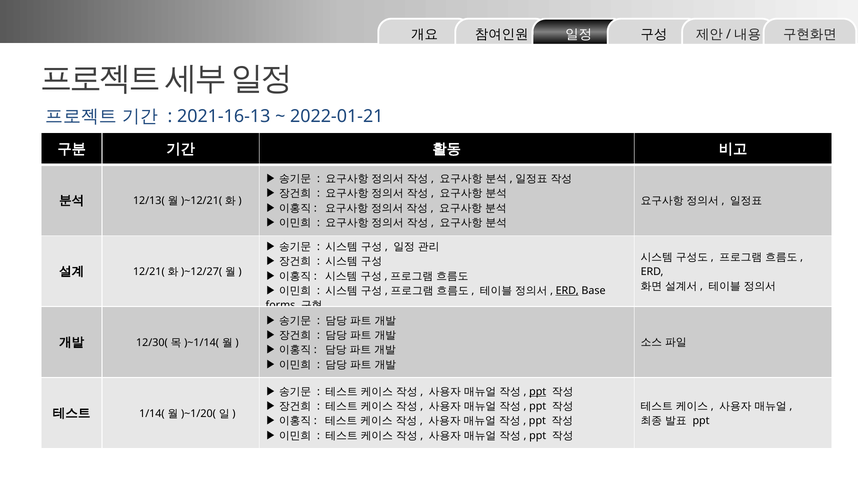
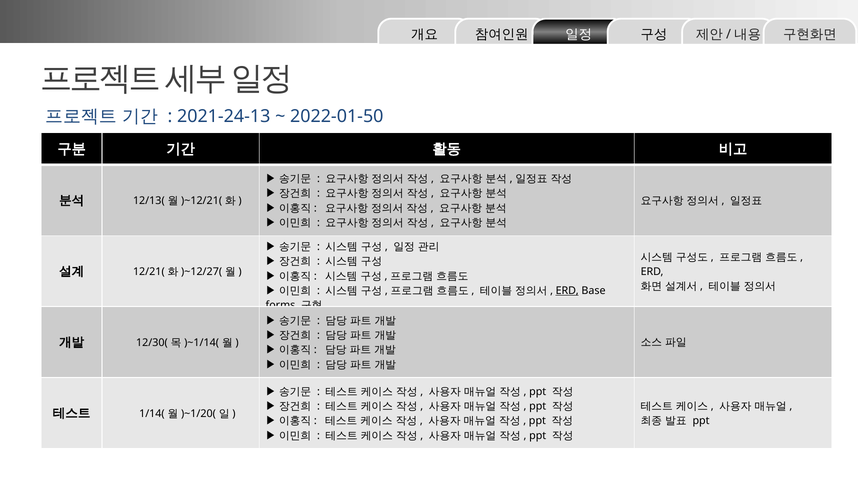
2021-16-13: 2021-16-13 -> 2021-24-13
2022-01-21: 2022-01-21 -> 2022-01-50
ppt at (538, 392) underline: present -> none
